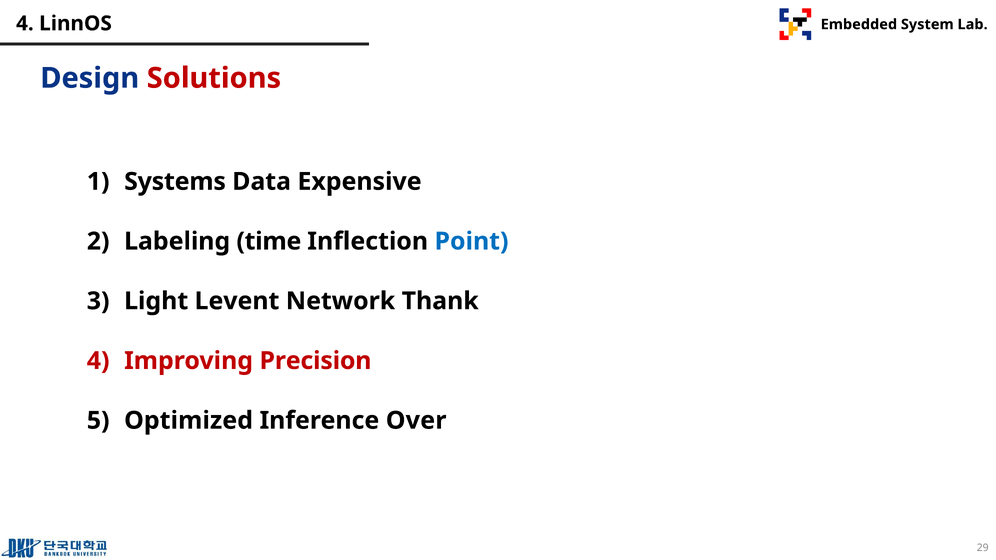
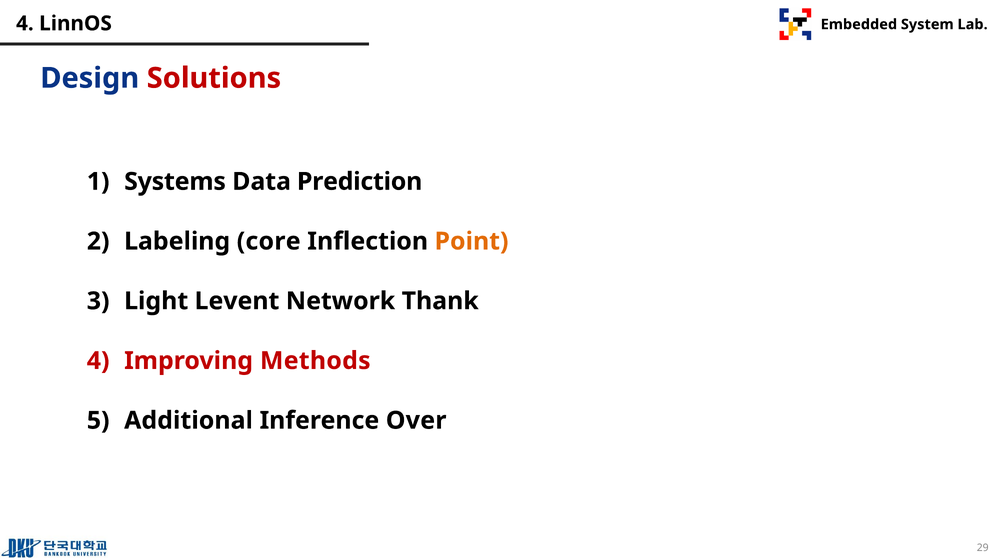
Expensive: Expensive -> Prediction
time: time -> core
Point colour: blue -> orange
Precision: Precision -> Methods
Optimized: Optimized -> Additional
